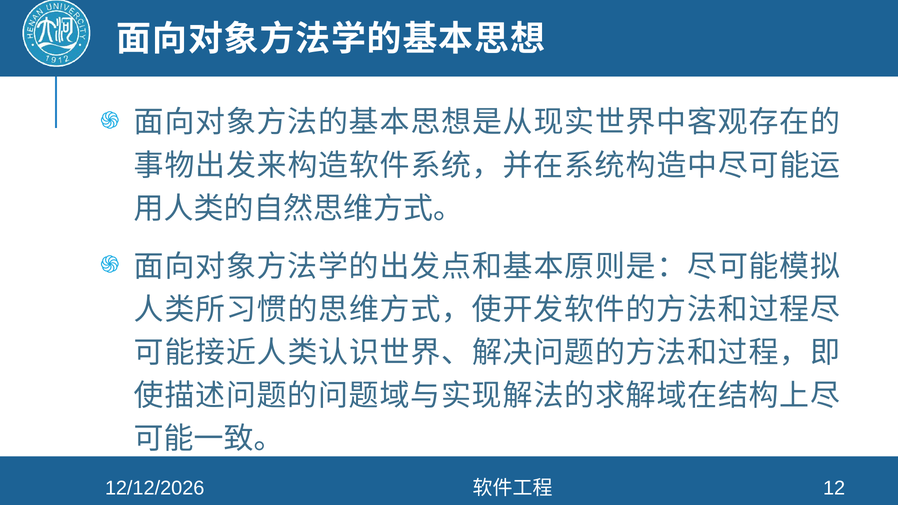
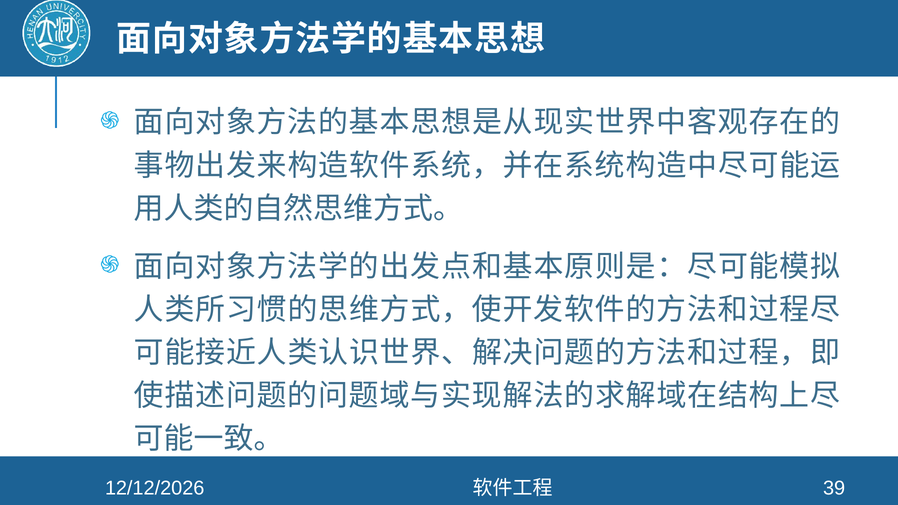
12: 12 -> 39
